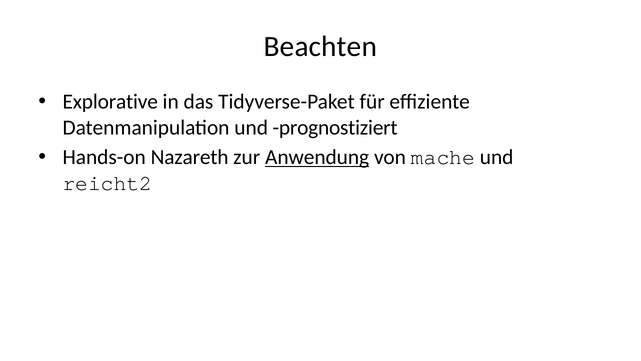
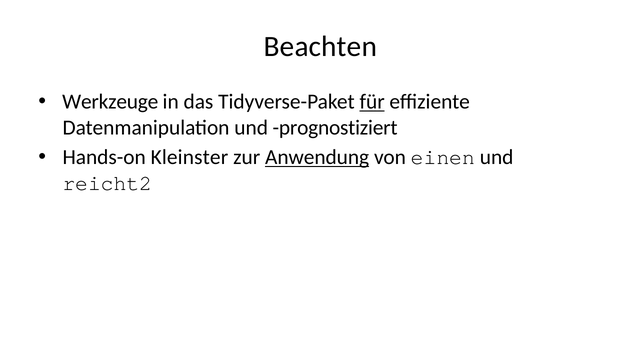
Explorative: Explorative -> Werkzeuge
für underline: none -> present
Nazareth: Nazareth -> Kleinster
mache: mache -> einen
